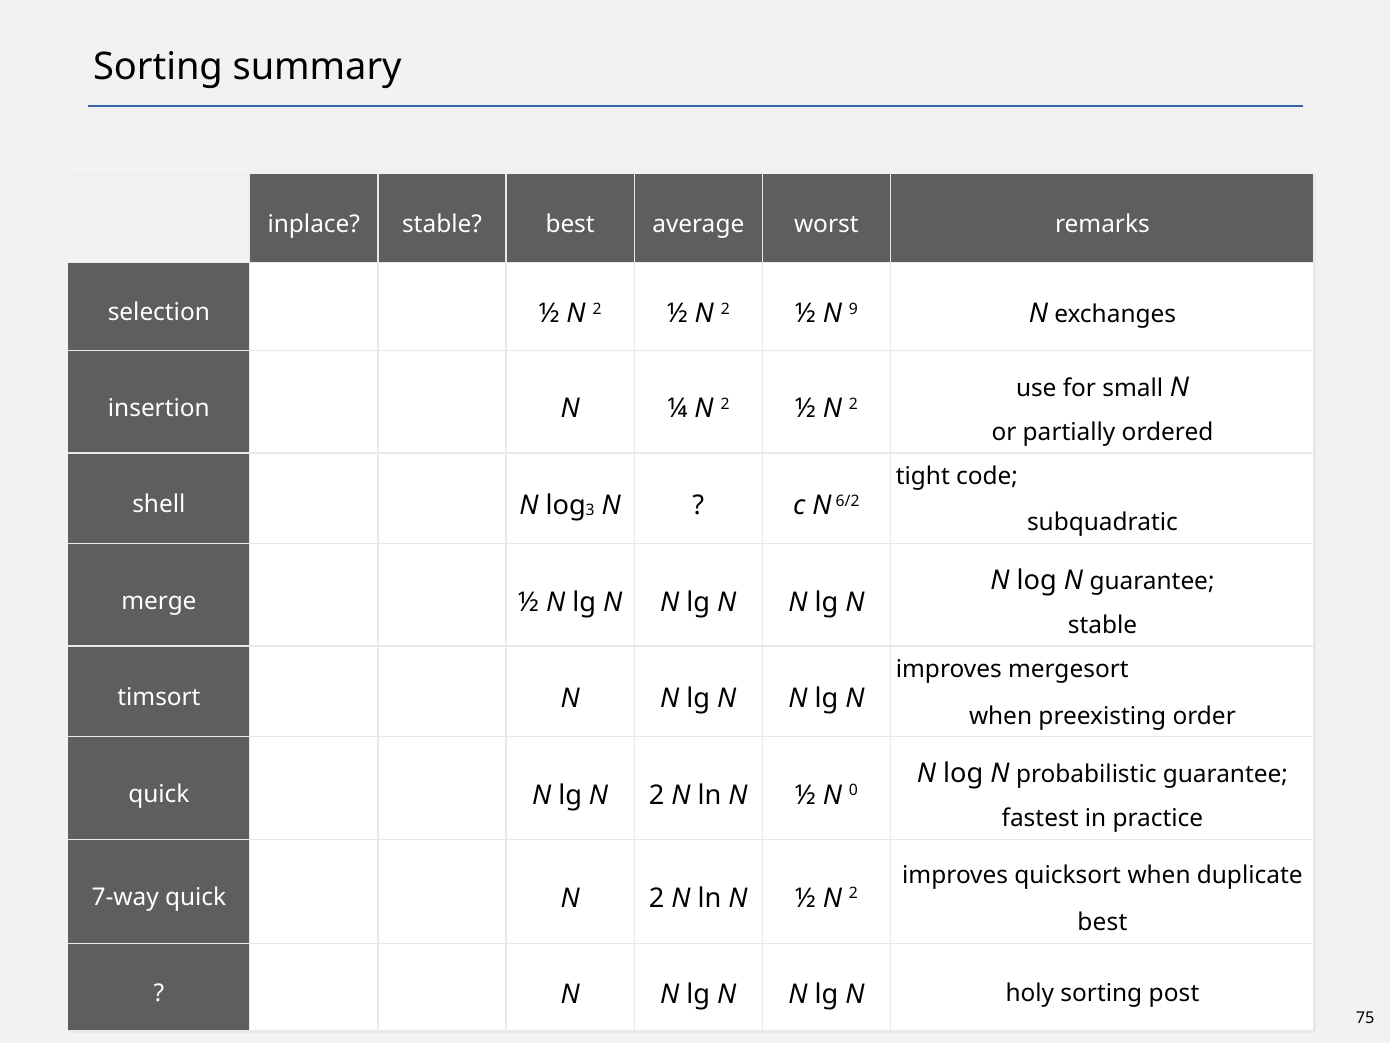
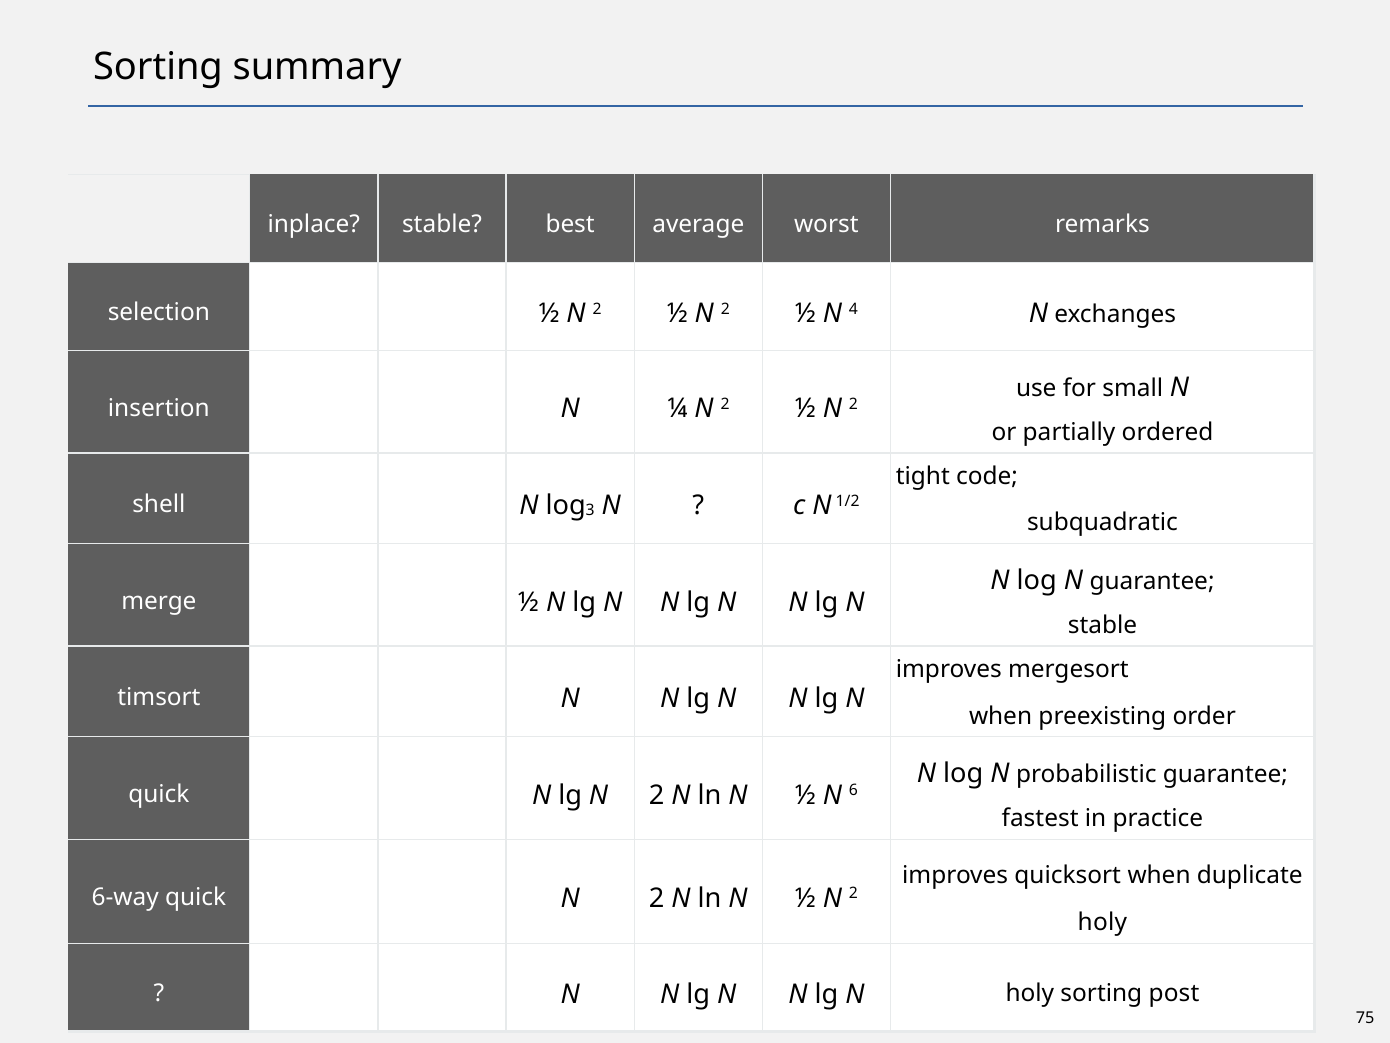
9: 9 -> 4
6/2: 6/2 -> 1/2
0: 0 -> 6
7-way: 7-way -> 6-way
best at (1102, 922): best -> holy
